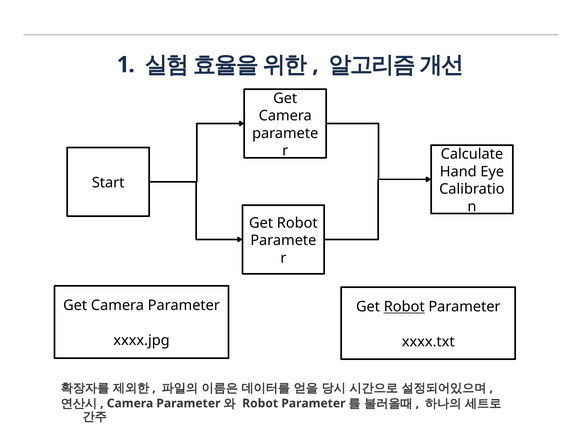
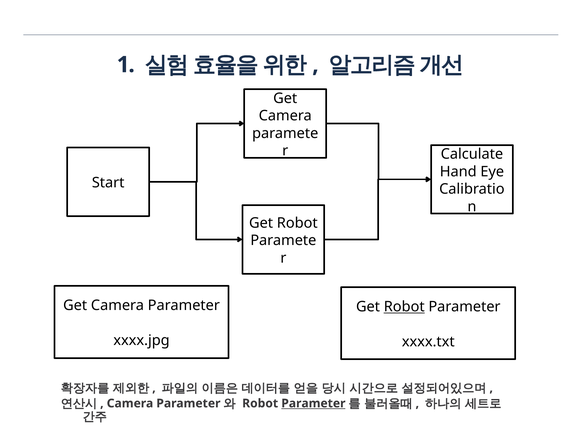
Parameter at (313, 403) underline: none -> present
